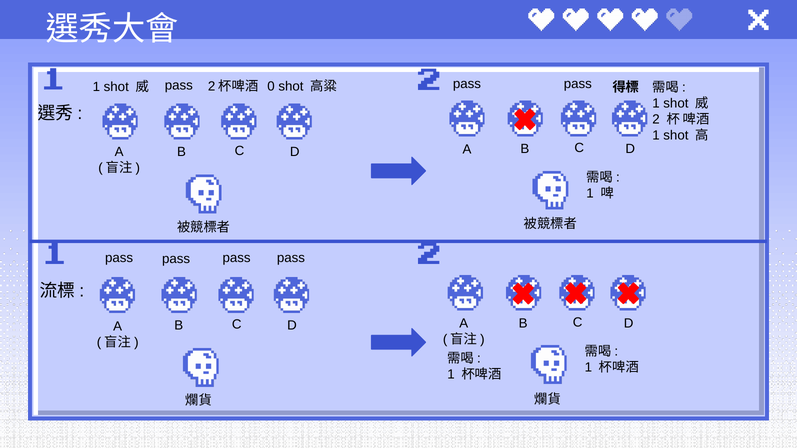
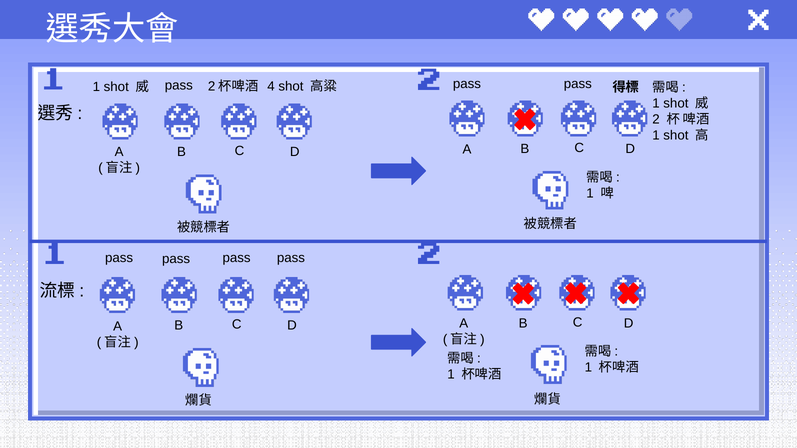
0: 0 -> 4
